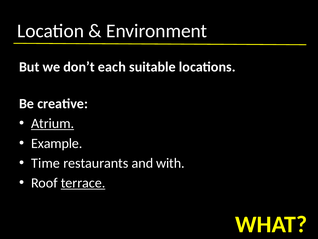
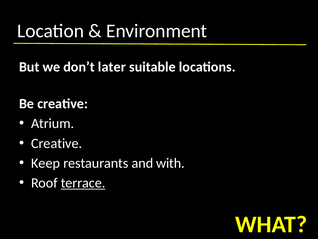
each: each -> later
Atrium underline: present -> none
Example at (57, 143): Example -> Creative
Time: Time -> Keep
